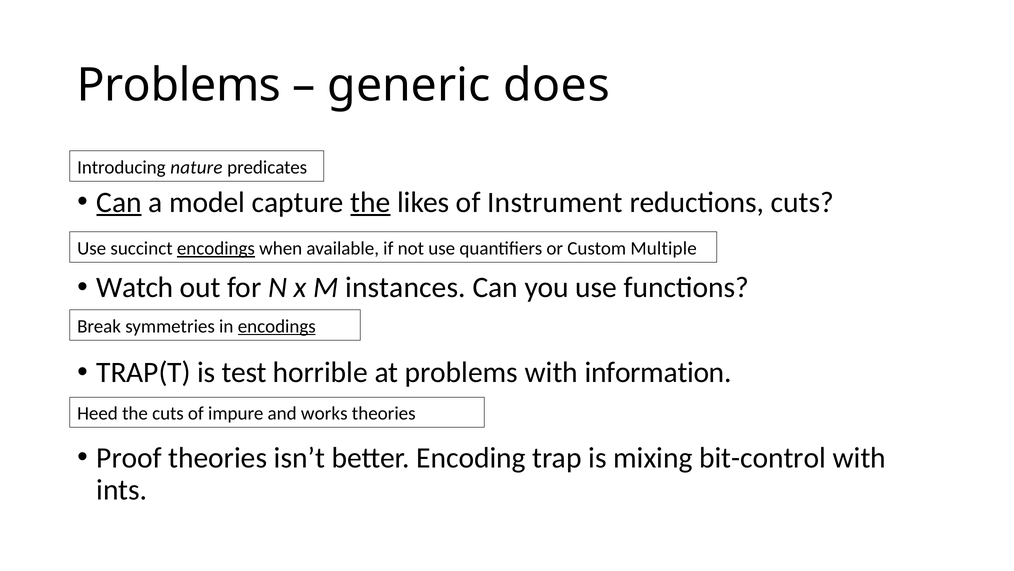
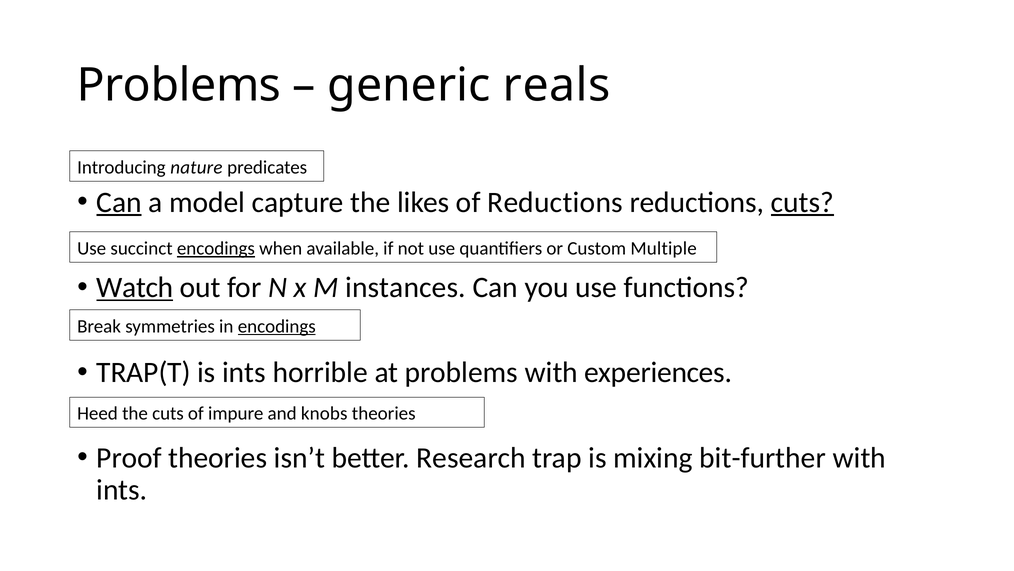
does: does -> reals
the at (370, 202) underline: present -> none
of Instrument: Instrument -> Reductions
cuts at (802, 202) underline: none -> present
Watch underline: none -> present
is test: test -> ints
information: information -> experiences
works: works -> knobs
Encoding: Encoding -> Research
bit-control: bit-control -> bit-further
